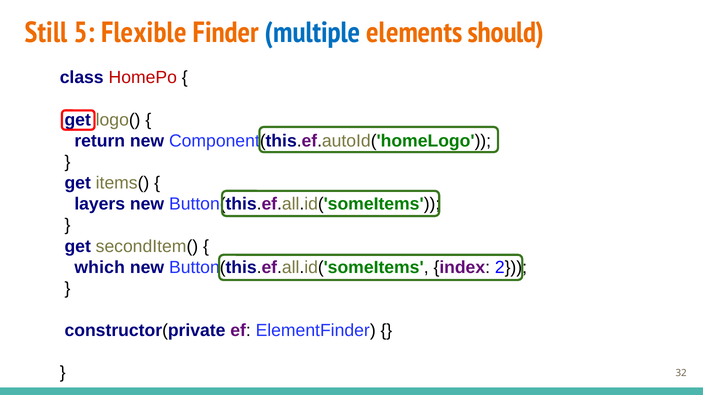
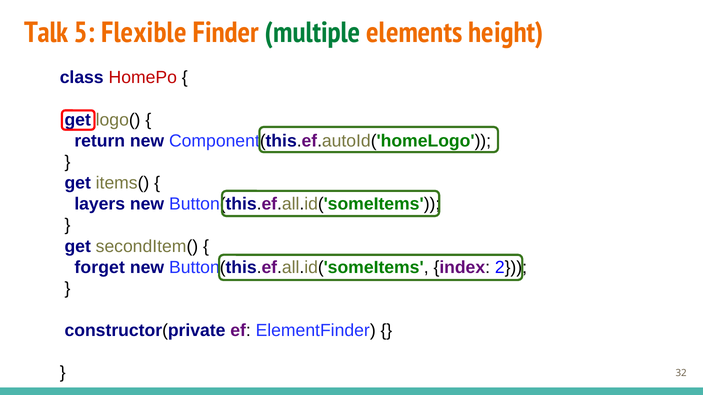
Still: Still -> Talk
multiple colour: blue -> green
should: should -> height
which: which -> forget
